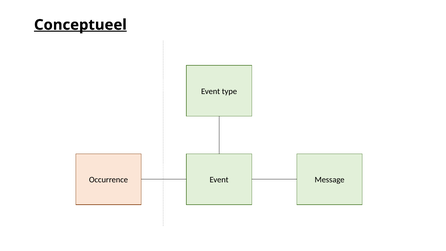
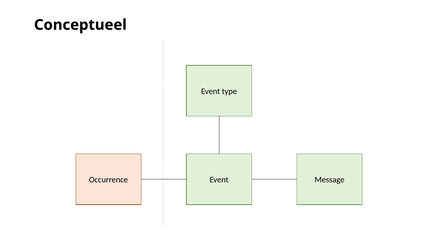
Conceptueel underline: present -> none
